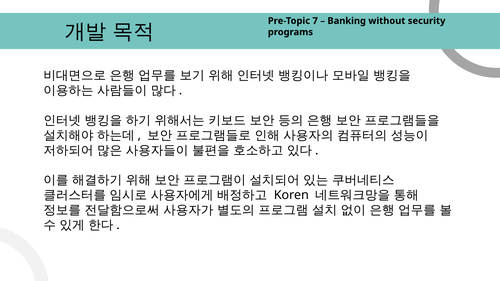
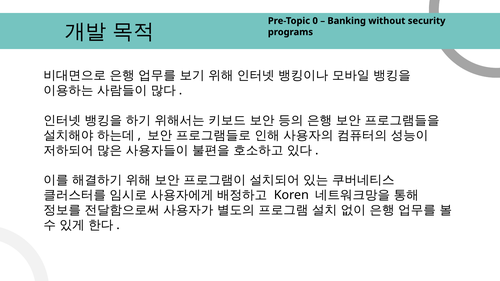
7: 7 -> 0
